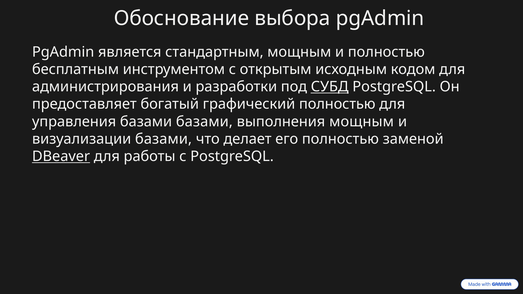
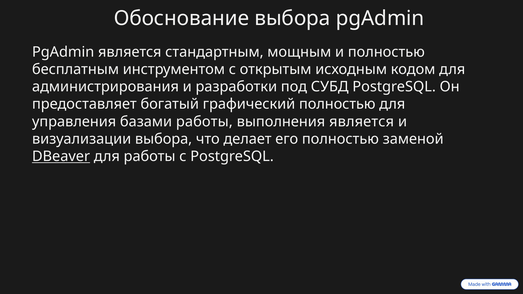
СУБД underline: present -> none
базами базами: базами -> работы
выполнения мощным: мощным -> является
визуализации базами: базами -> выбора
